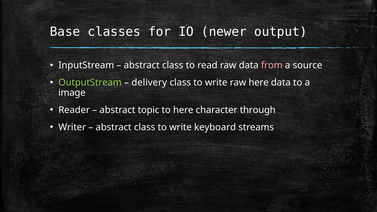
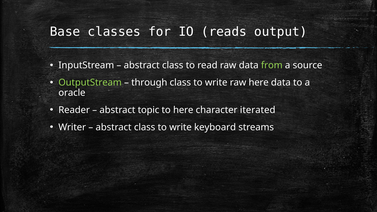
newer: newer -> reads
from colour: pink -> light green
delivery: delivery -> through
image: image -> oracle
through: through -> iterated
